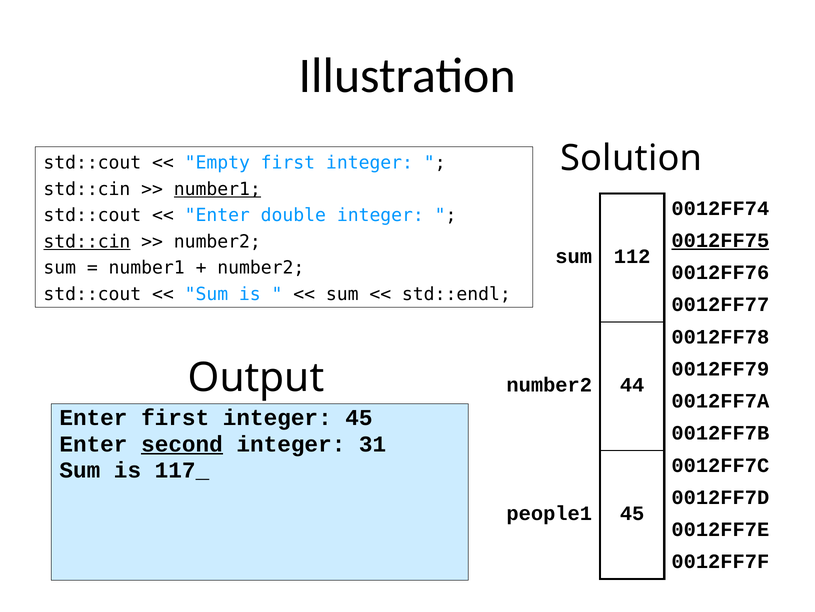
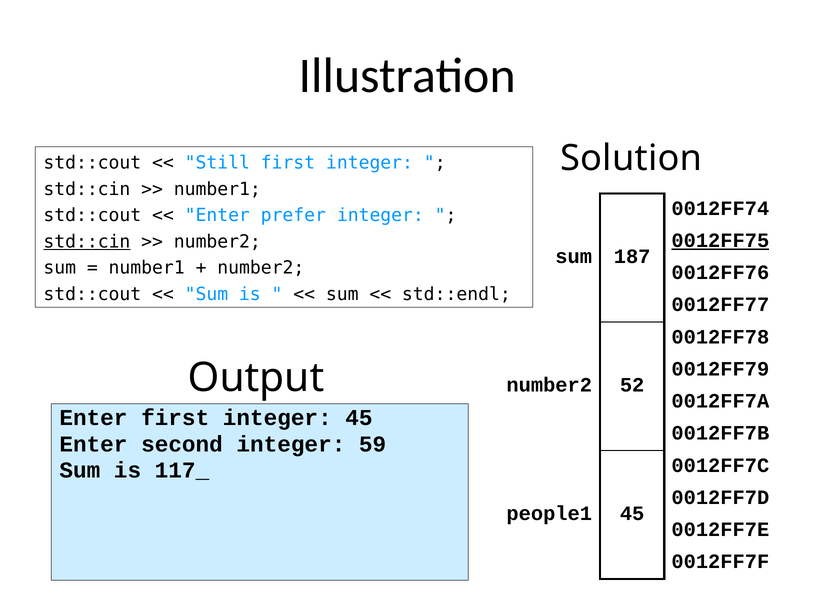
Empty: Empty -> Still
number1 at (217, 189) underline: present -> none
double: double -> prefer
112: 112 -> 187
44: 44 -> 52
second underline: present -> none
31: 31 -> 59
